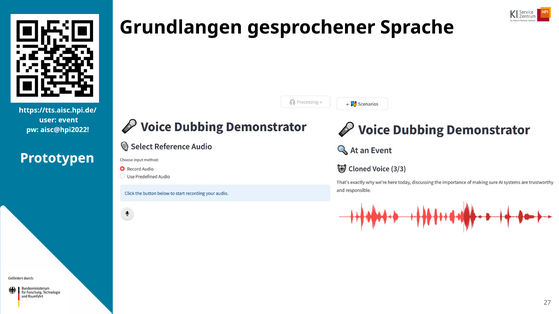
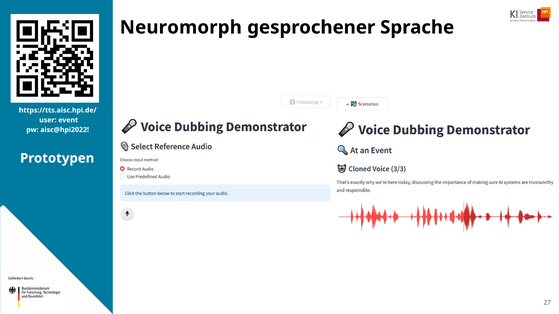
Grundlangen: Grundlangen -> Neuromorph
